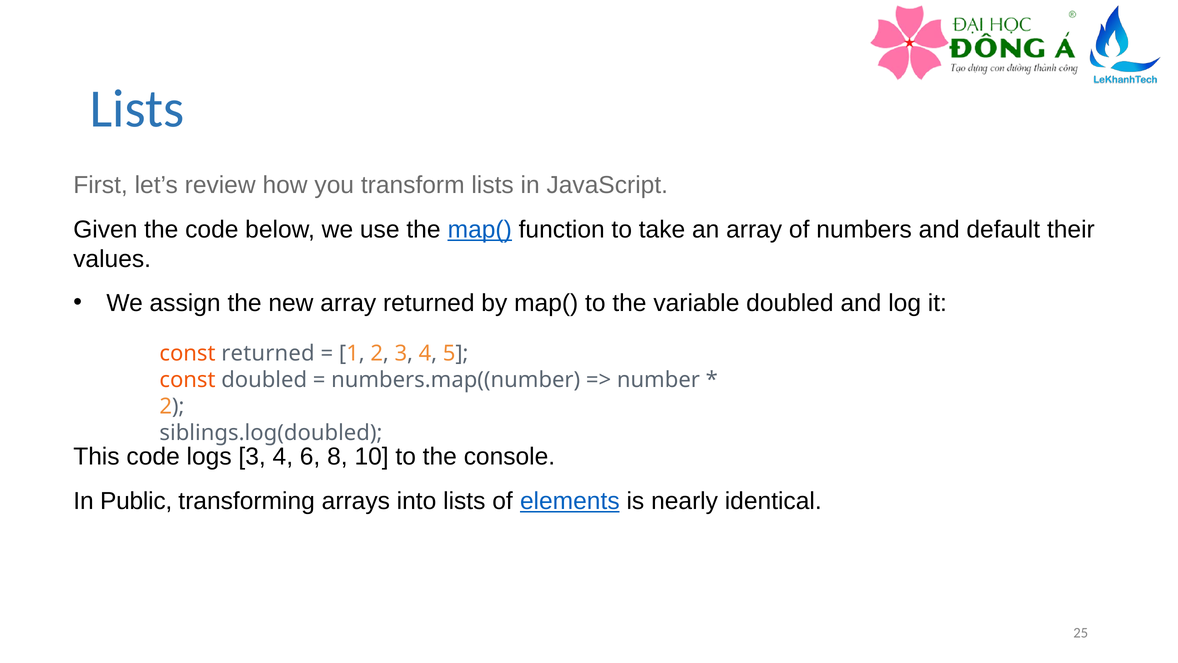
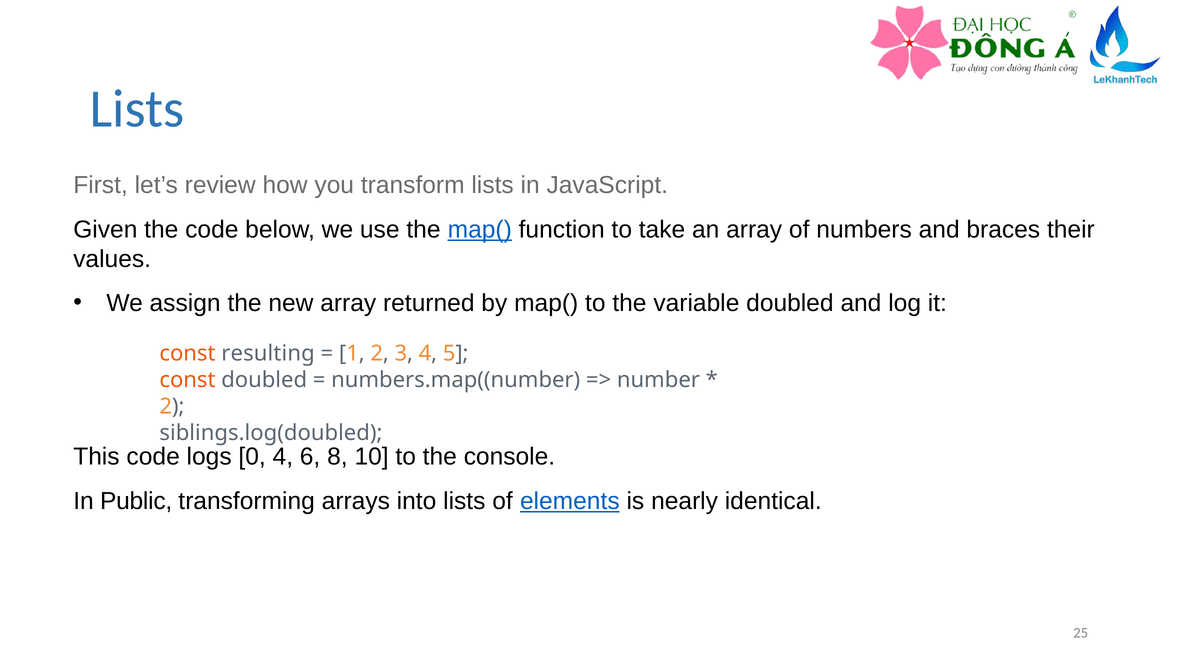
default: default -> braces
const returned: returned -> resulting
logs 3: 3 -> 0
